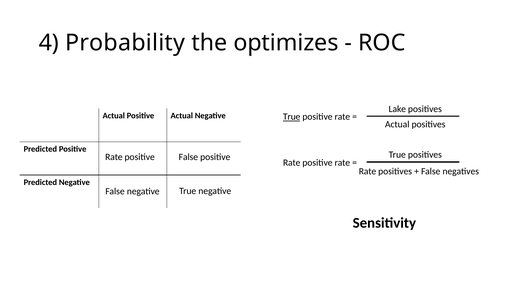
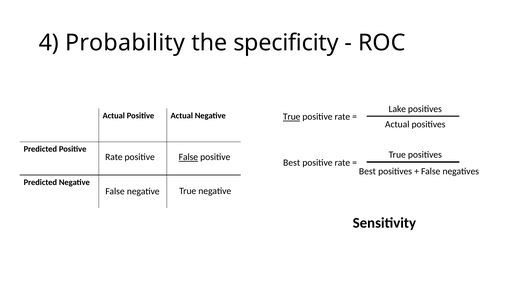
optimizes: optimizes -> specificity
False at (188, 157) underline: none -> present
Rate at (292, 162): Rate -> Best
Rate at (368, 171): Rate -> Best
